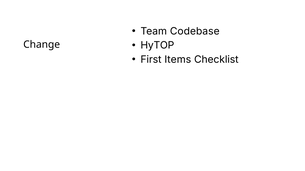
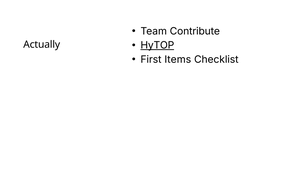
Codebase: Codebase -> Contribute
HyTOP underline: none -> present
Change: Change -> Actually
